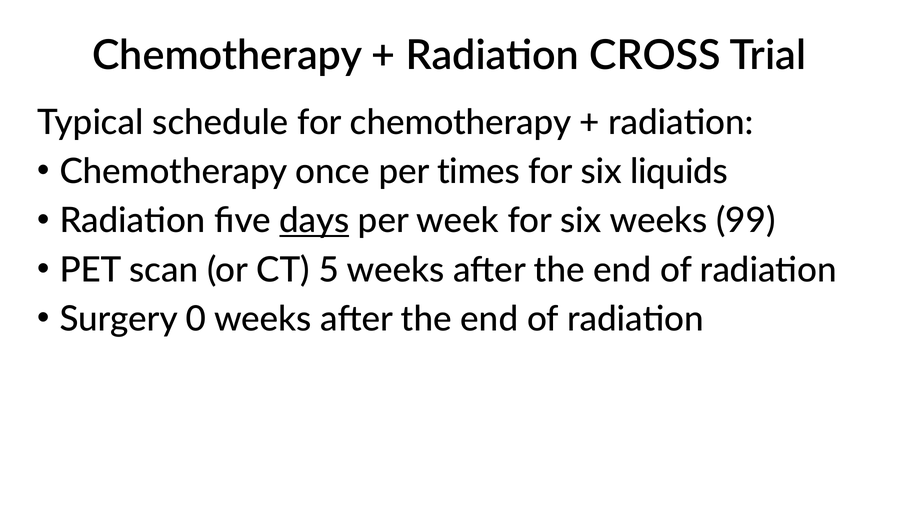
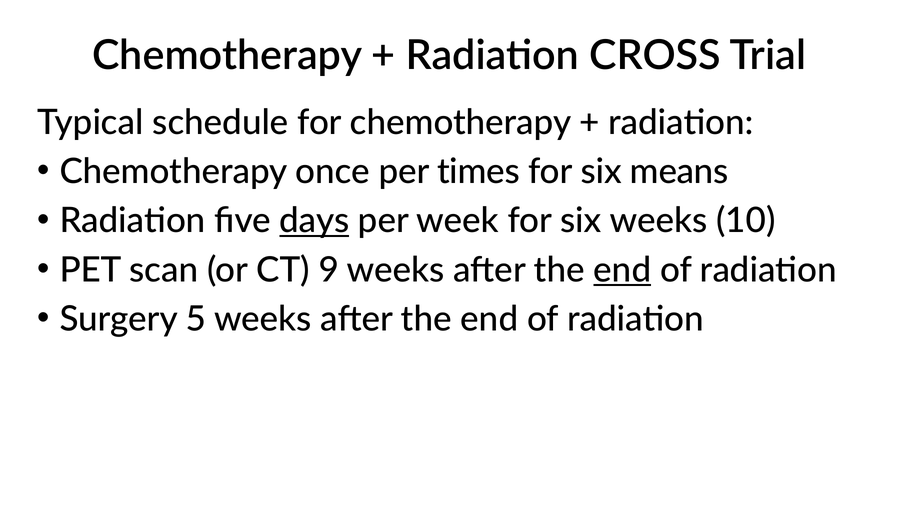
liquids: liquids -> means
99: 99 -> 10
5: 5 -> 9
end at (622, 270) underline: none -> present
0: 0 -> 5
